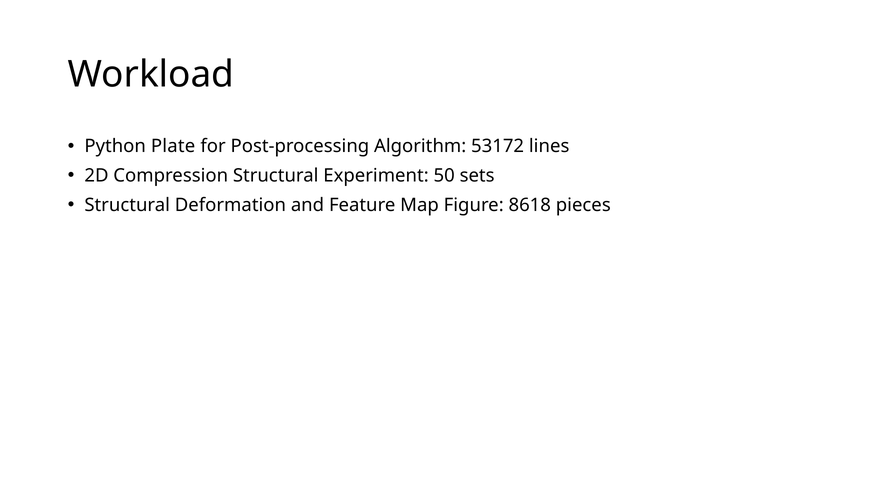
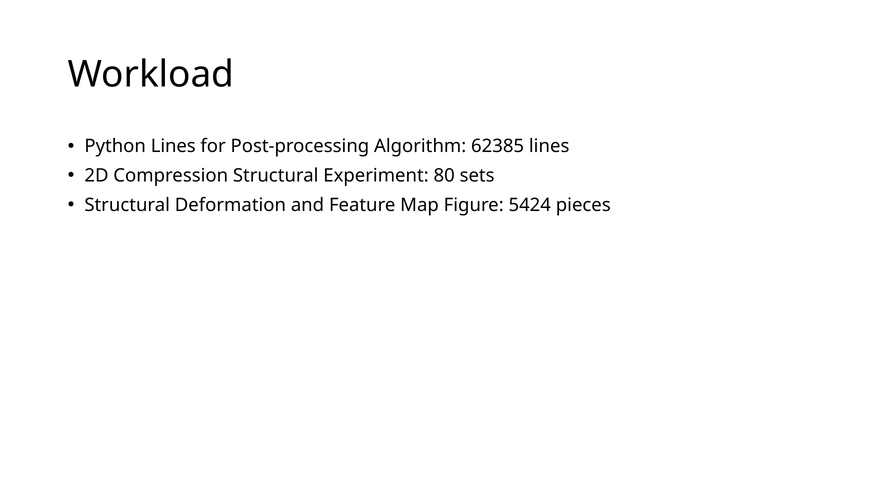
Python Plate: Plate -> Lines
53172: 53172 -> 62385
50: 50 -> 80
8618: 8618 -> 5424
